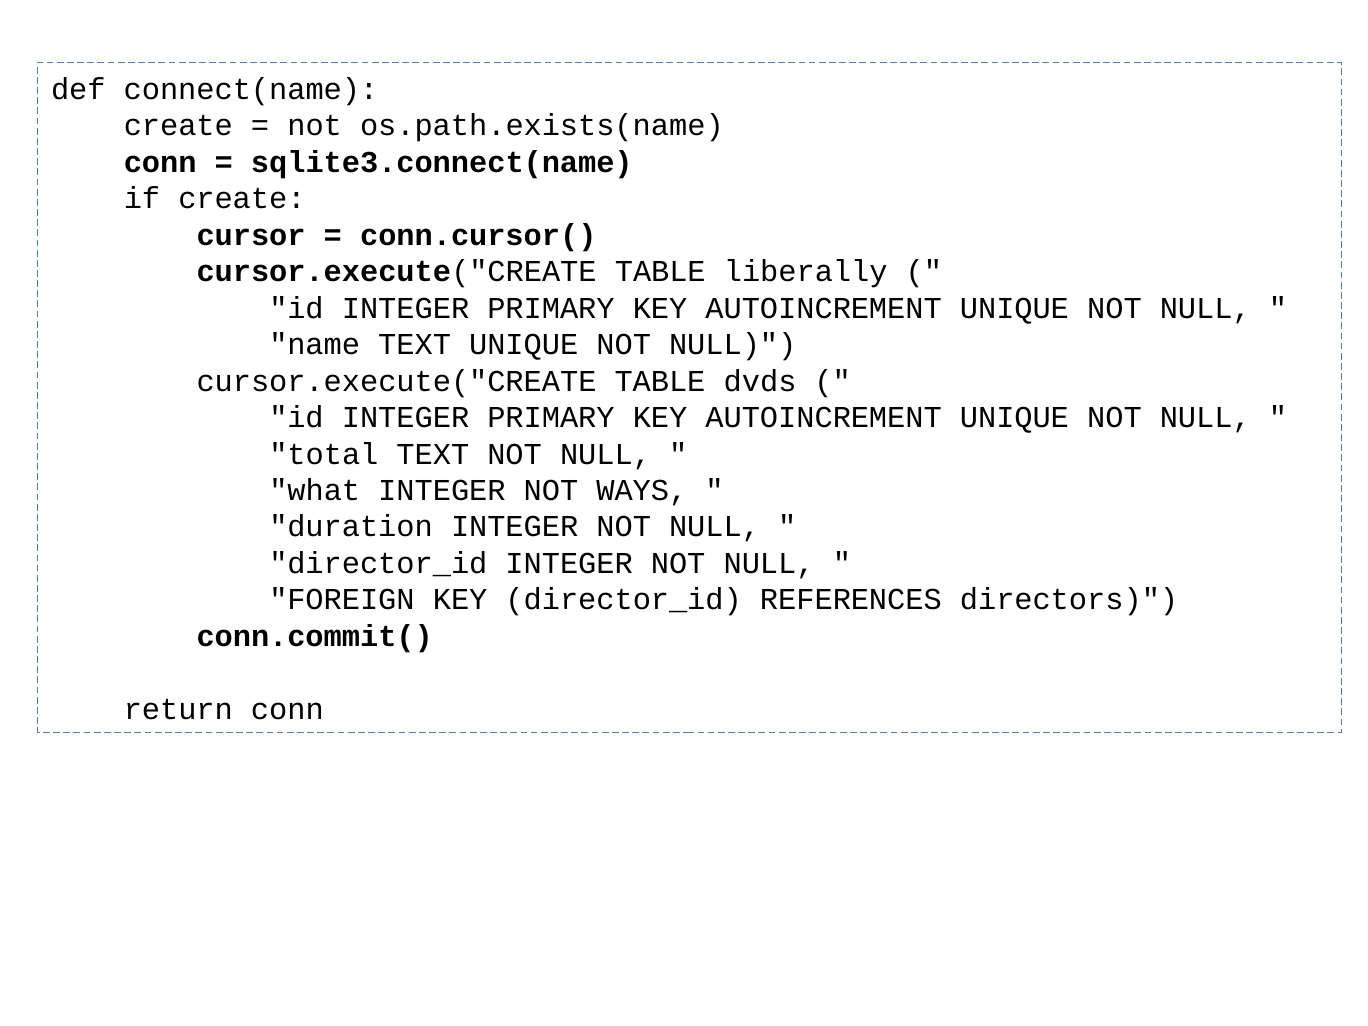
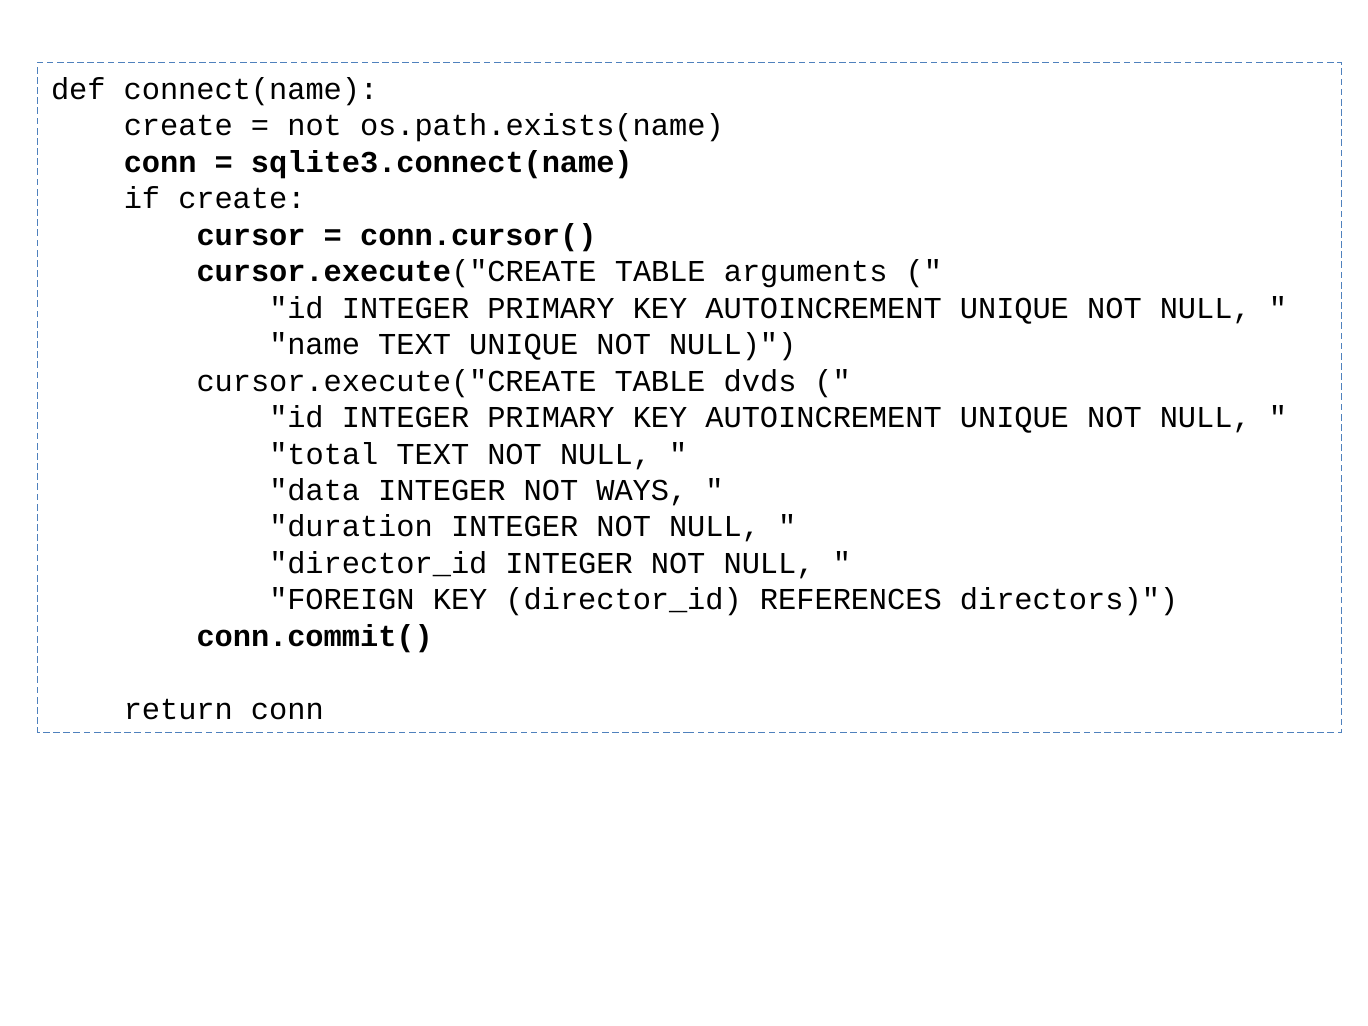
liberally: liberally -> arguments
what: what -> data
